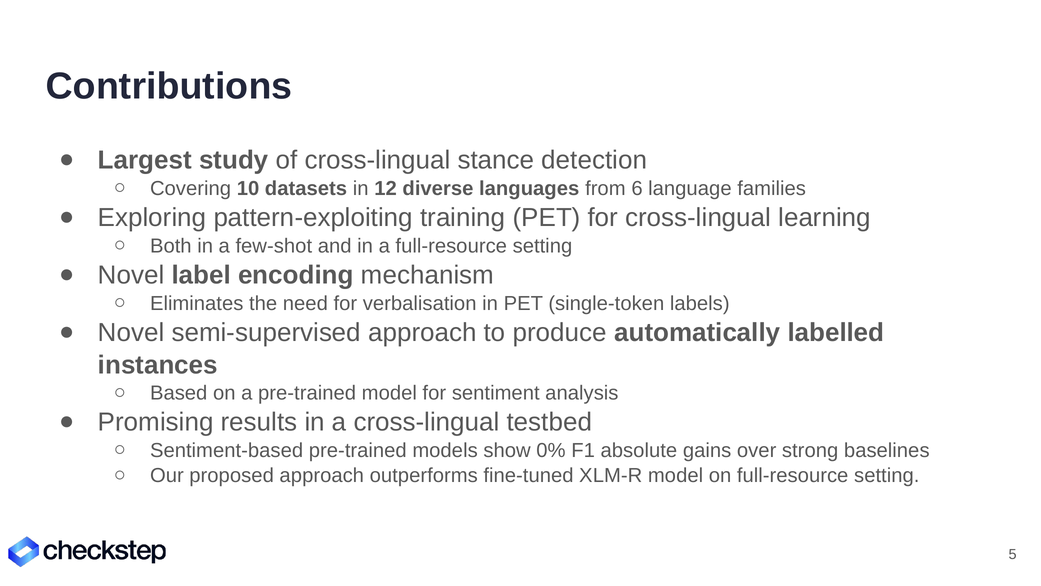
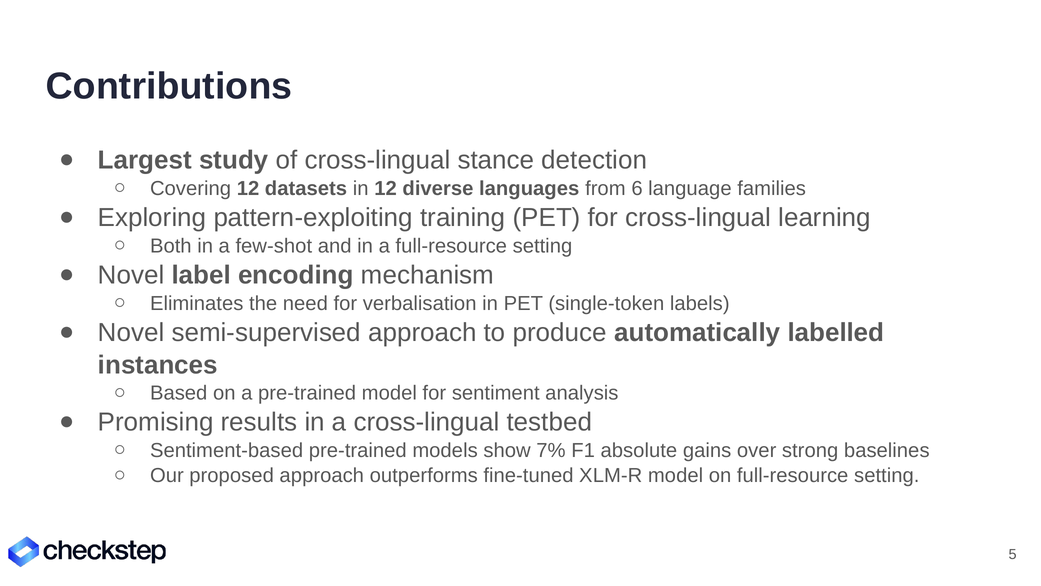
Covering 10: 10 -> 12
0%: 0% -> 7%
